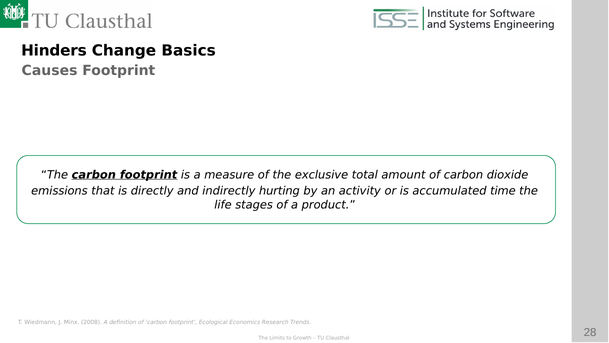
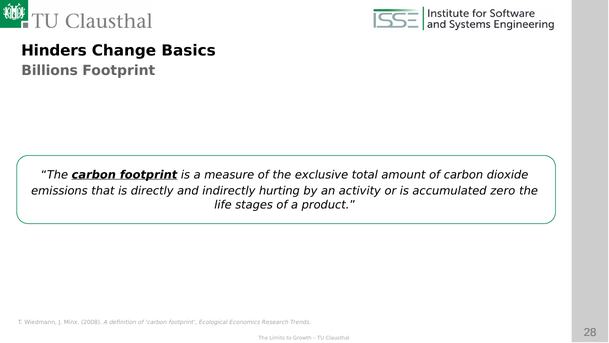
Causes: Causes -> Billions
time: time -> zero
